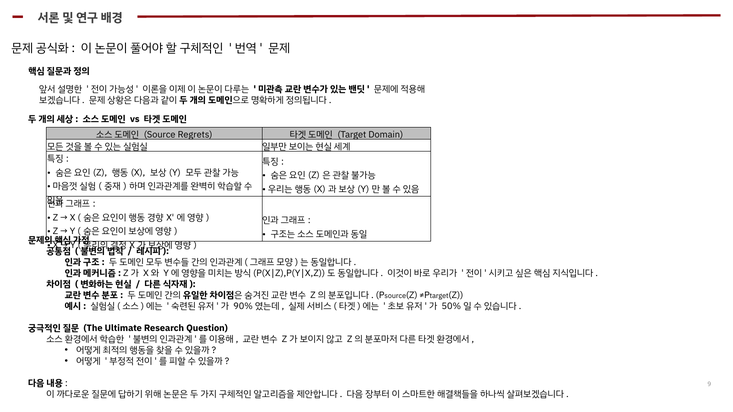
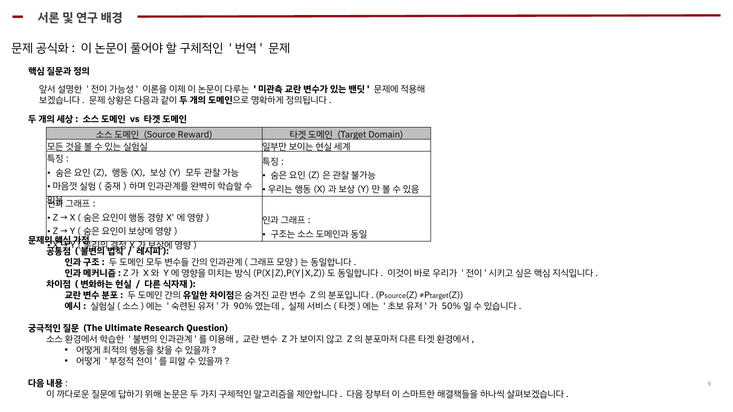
Regrets: Regrets -> Reward
